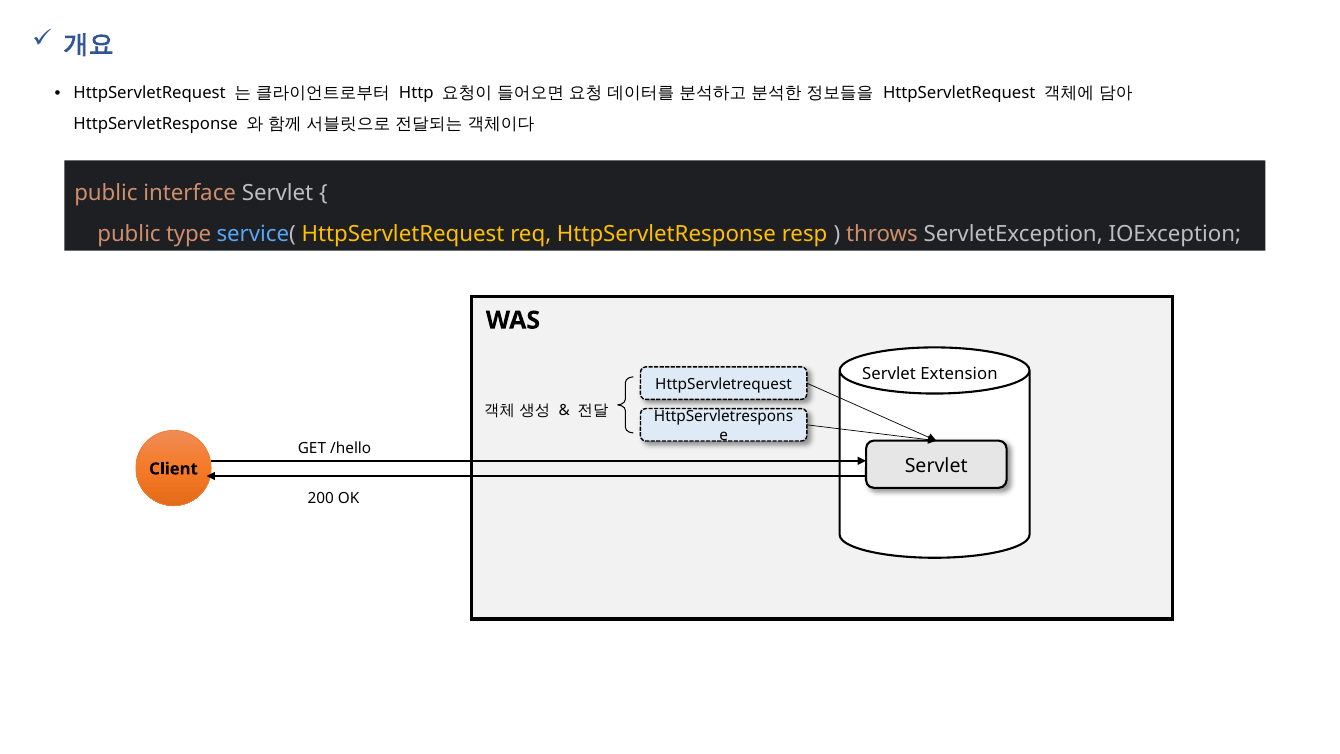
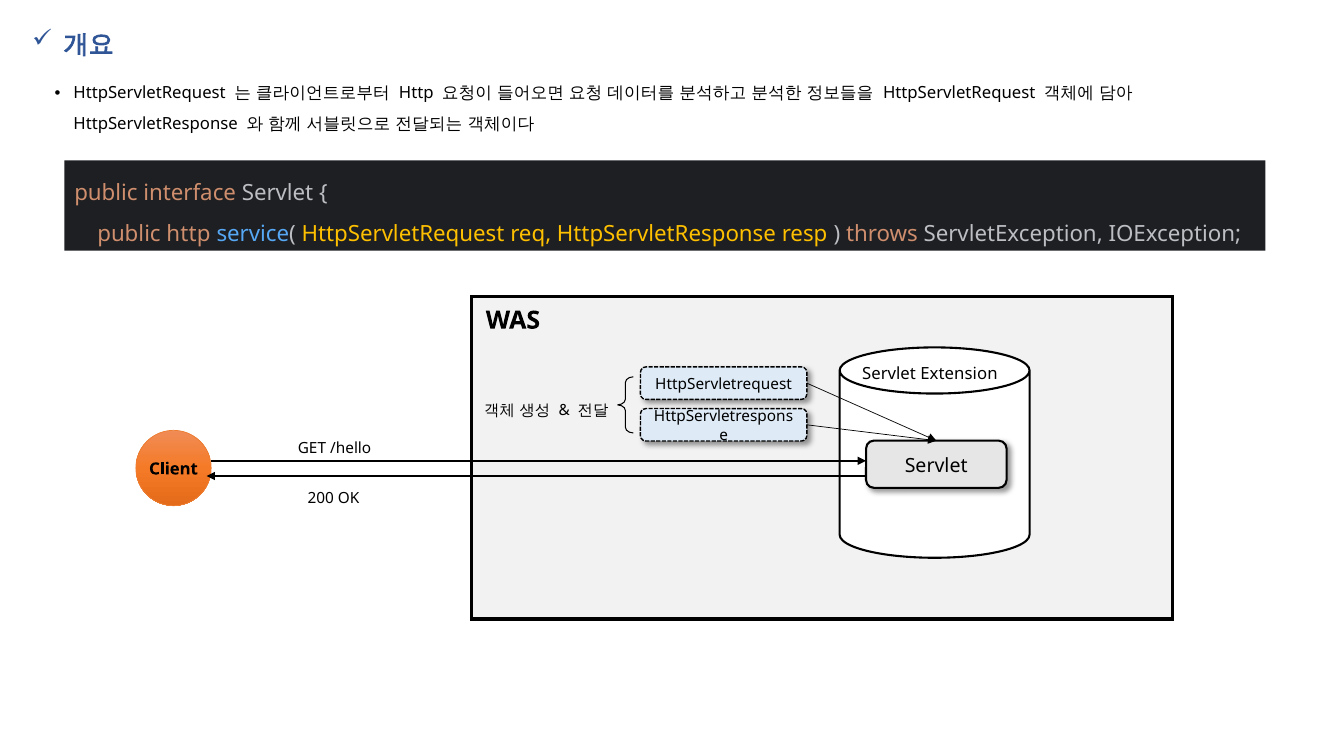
public type: type -> http
